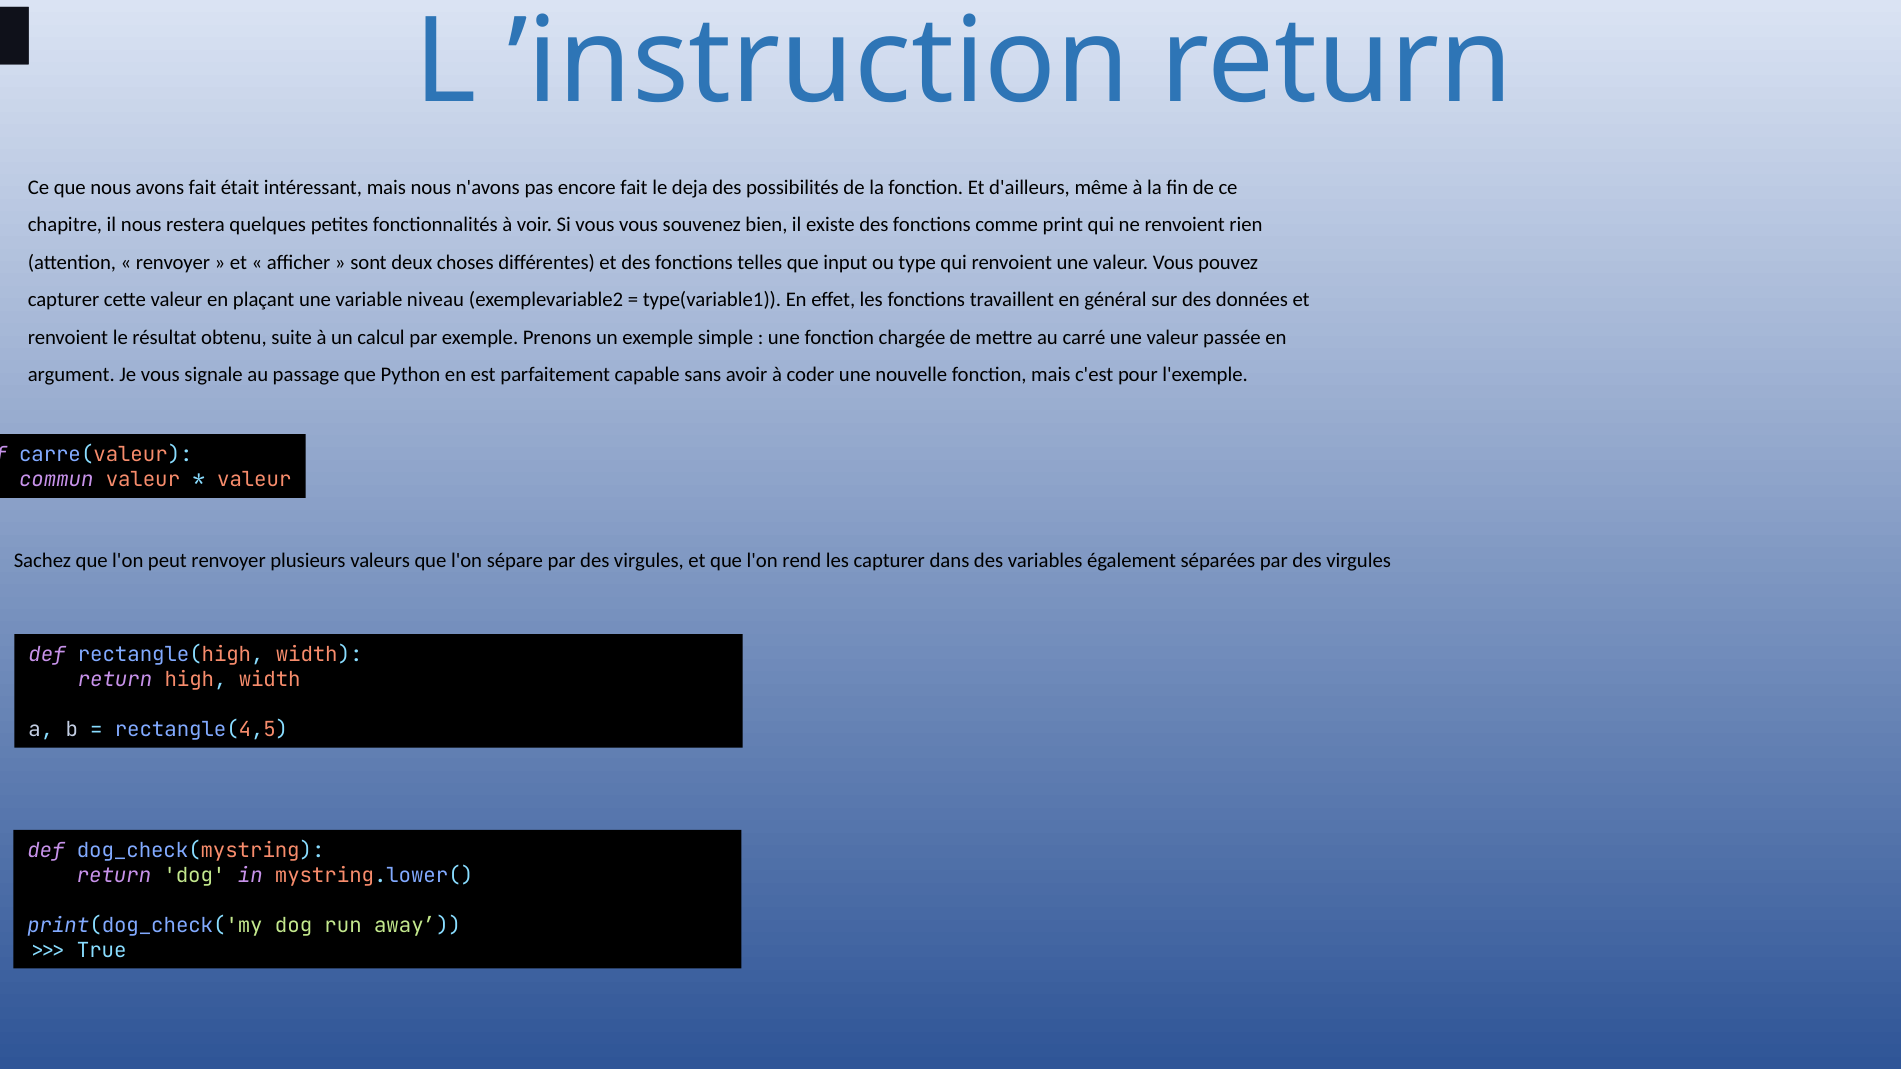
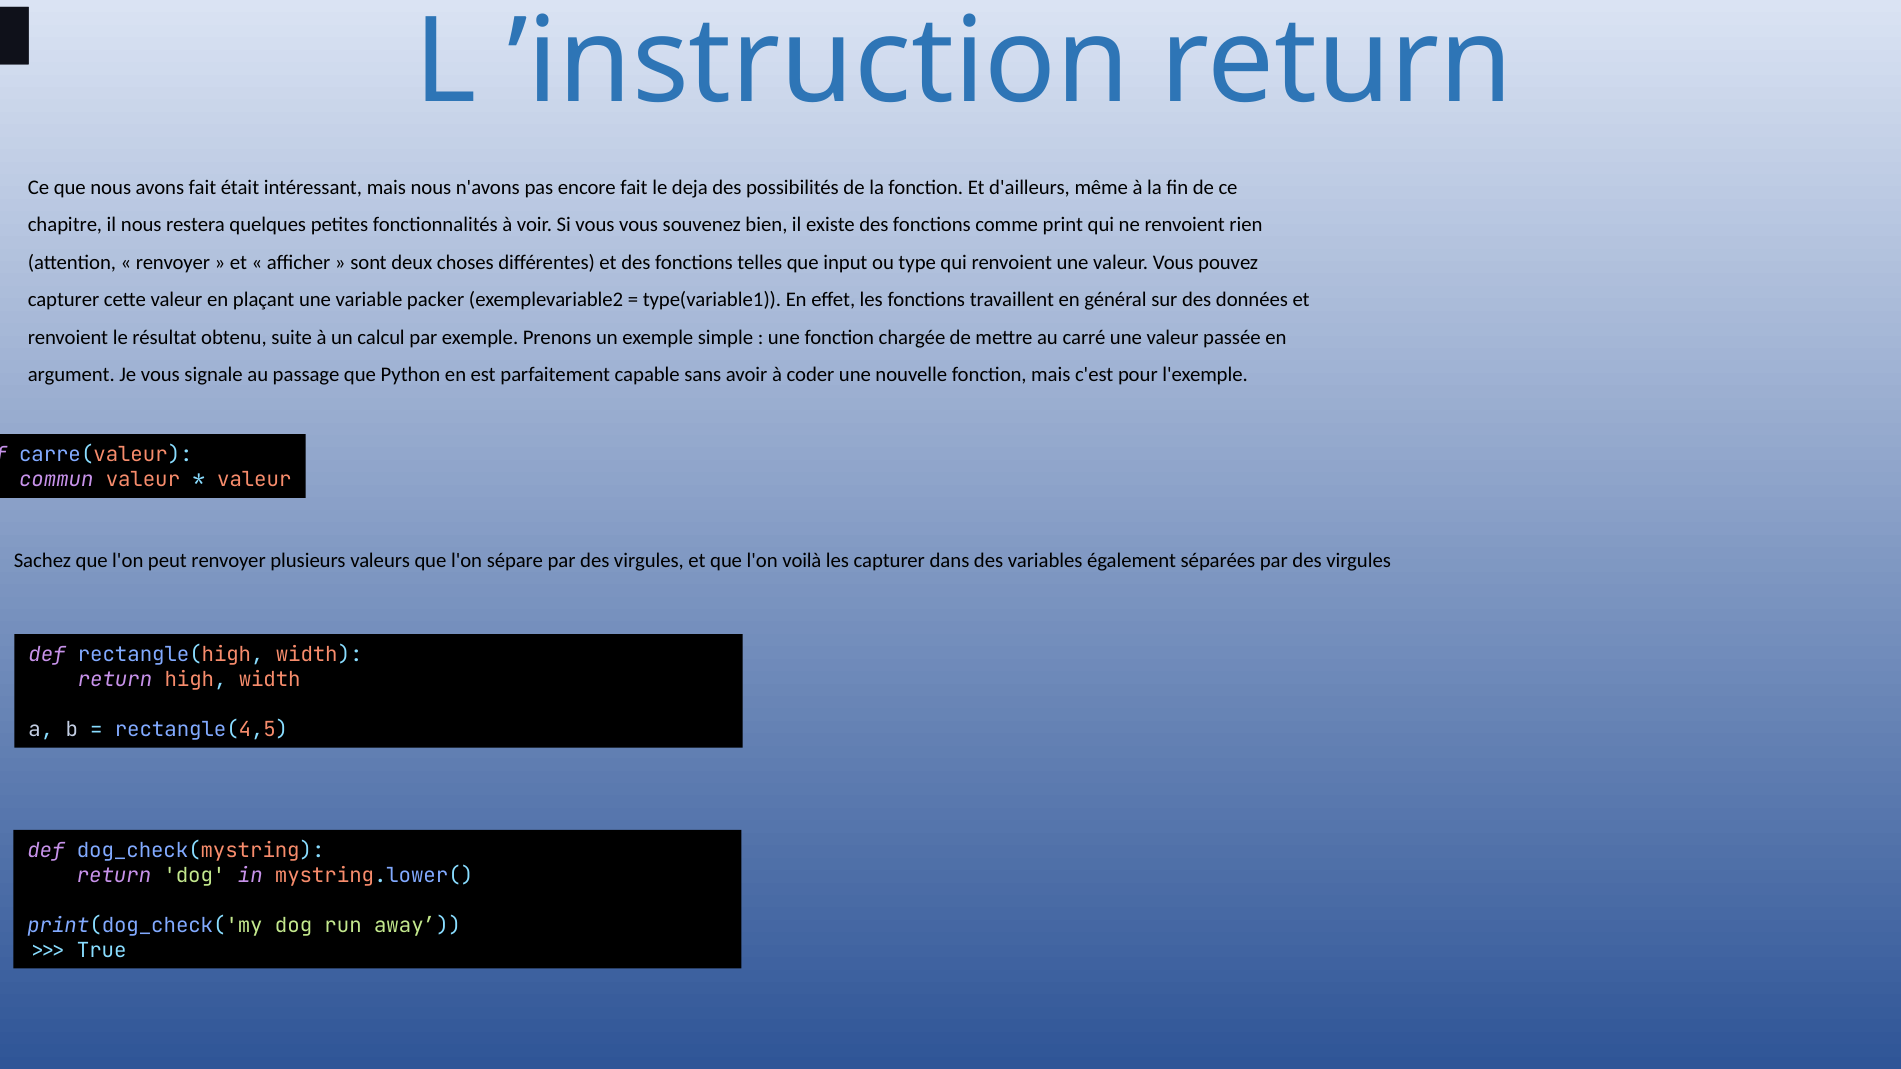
niveau: niveau -> packer
rend: rend -> voilà
